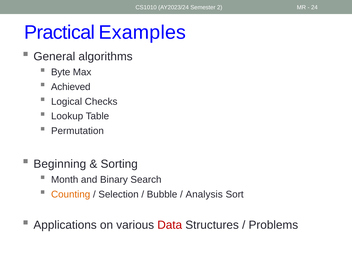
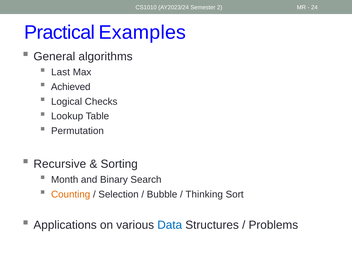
Byte: Byte -> Last
Beginning: Beginning -> Recursive
Analysis: Analysis -> Thinking
Data colour: red -> blue
